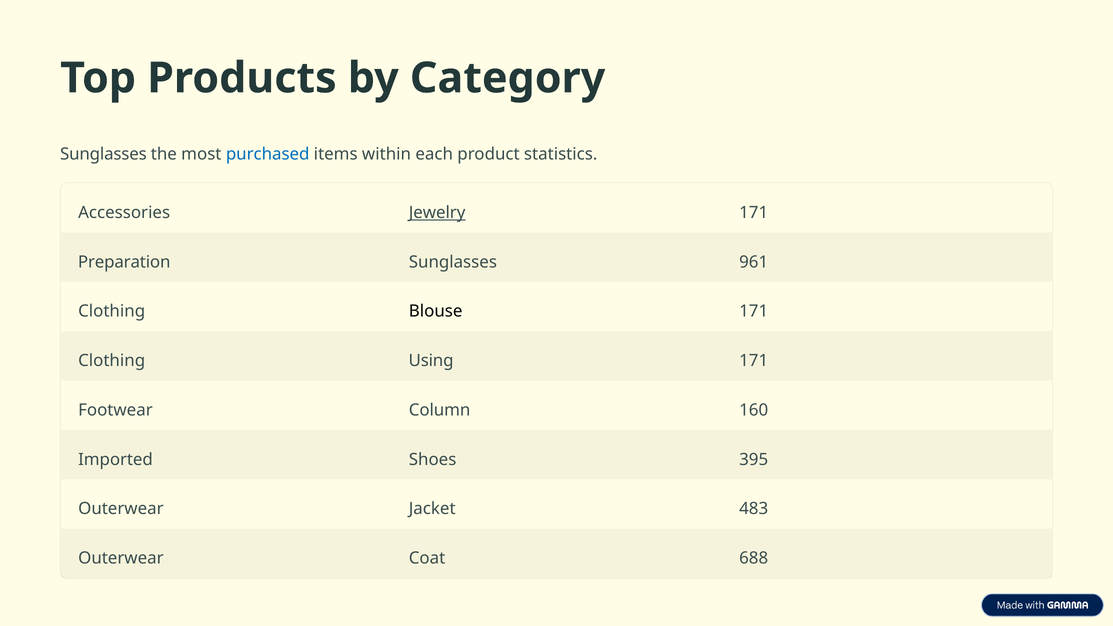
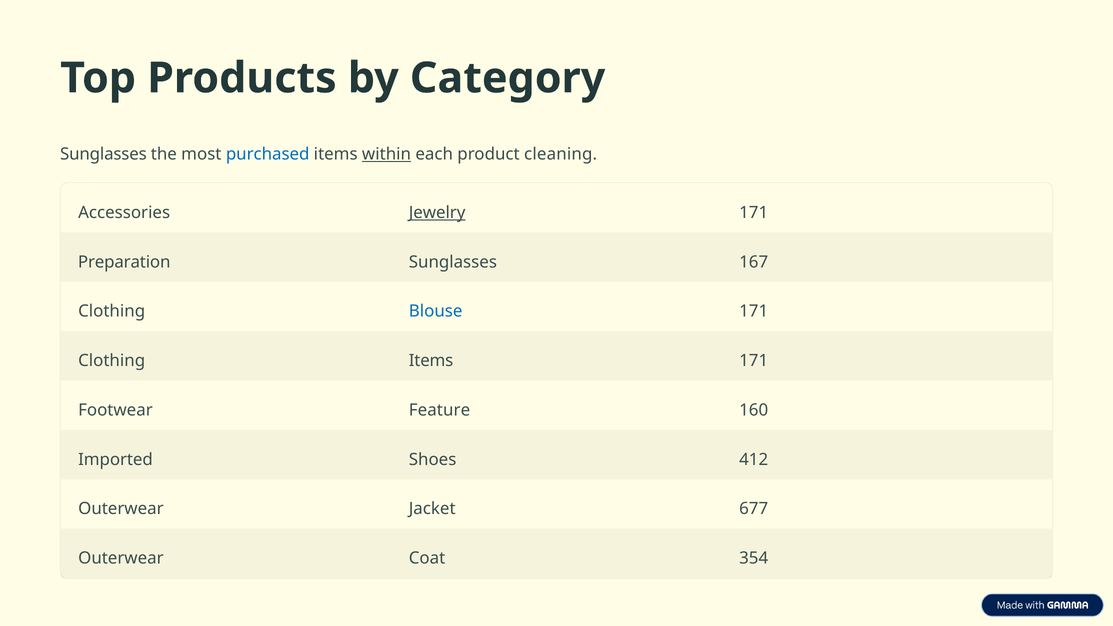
within underline: none -> present
statistics: statistics -> cleaning
961: 961 -> 167
Blouse colour: black -> blue
Clothing Using: Using -> Items
Column: Column -> Feature
395: 395 -> 412
483: 483 -> 677
688: 688 -> 354
